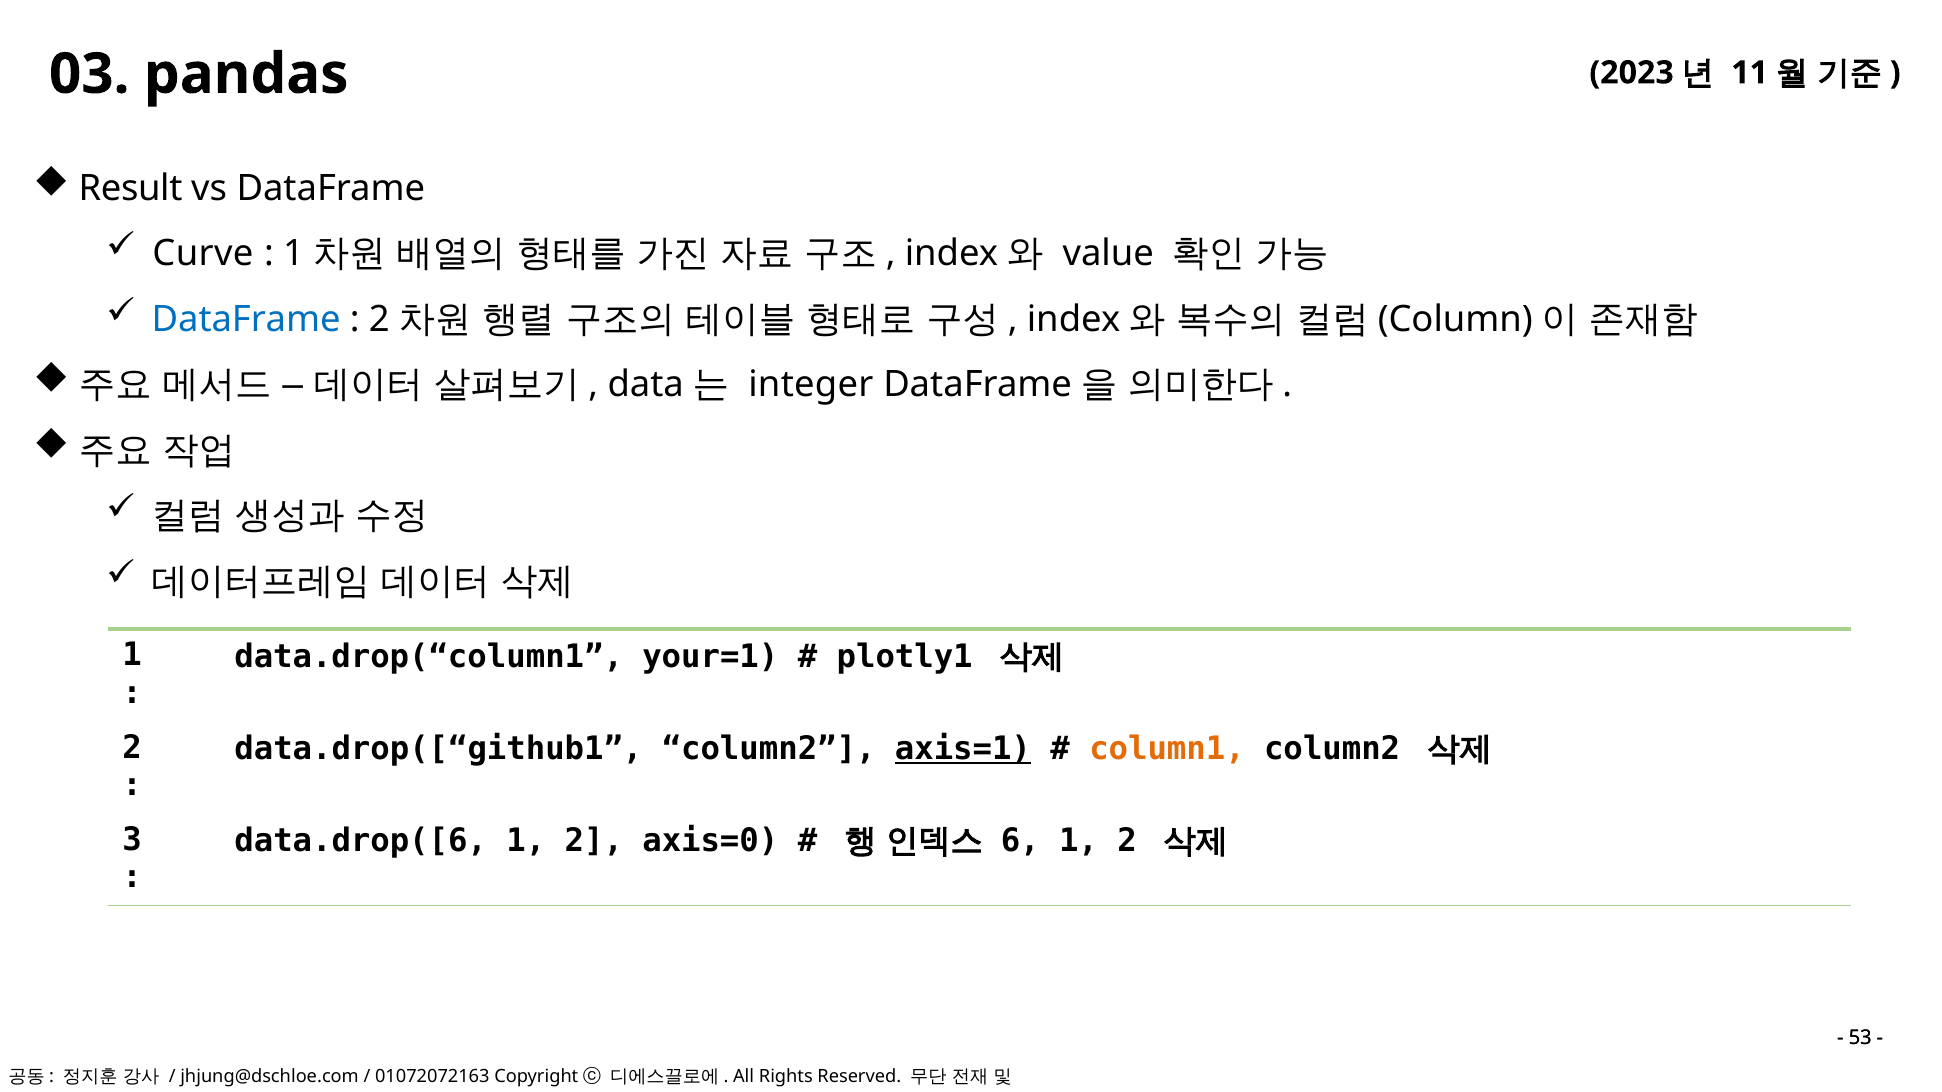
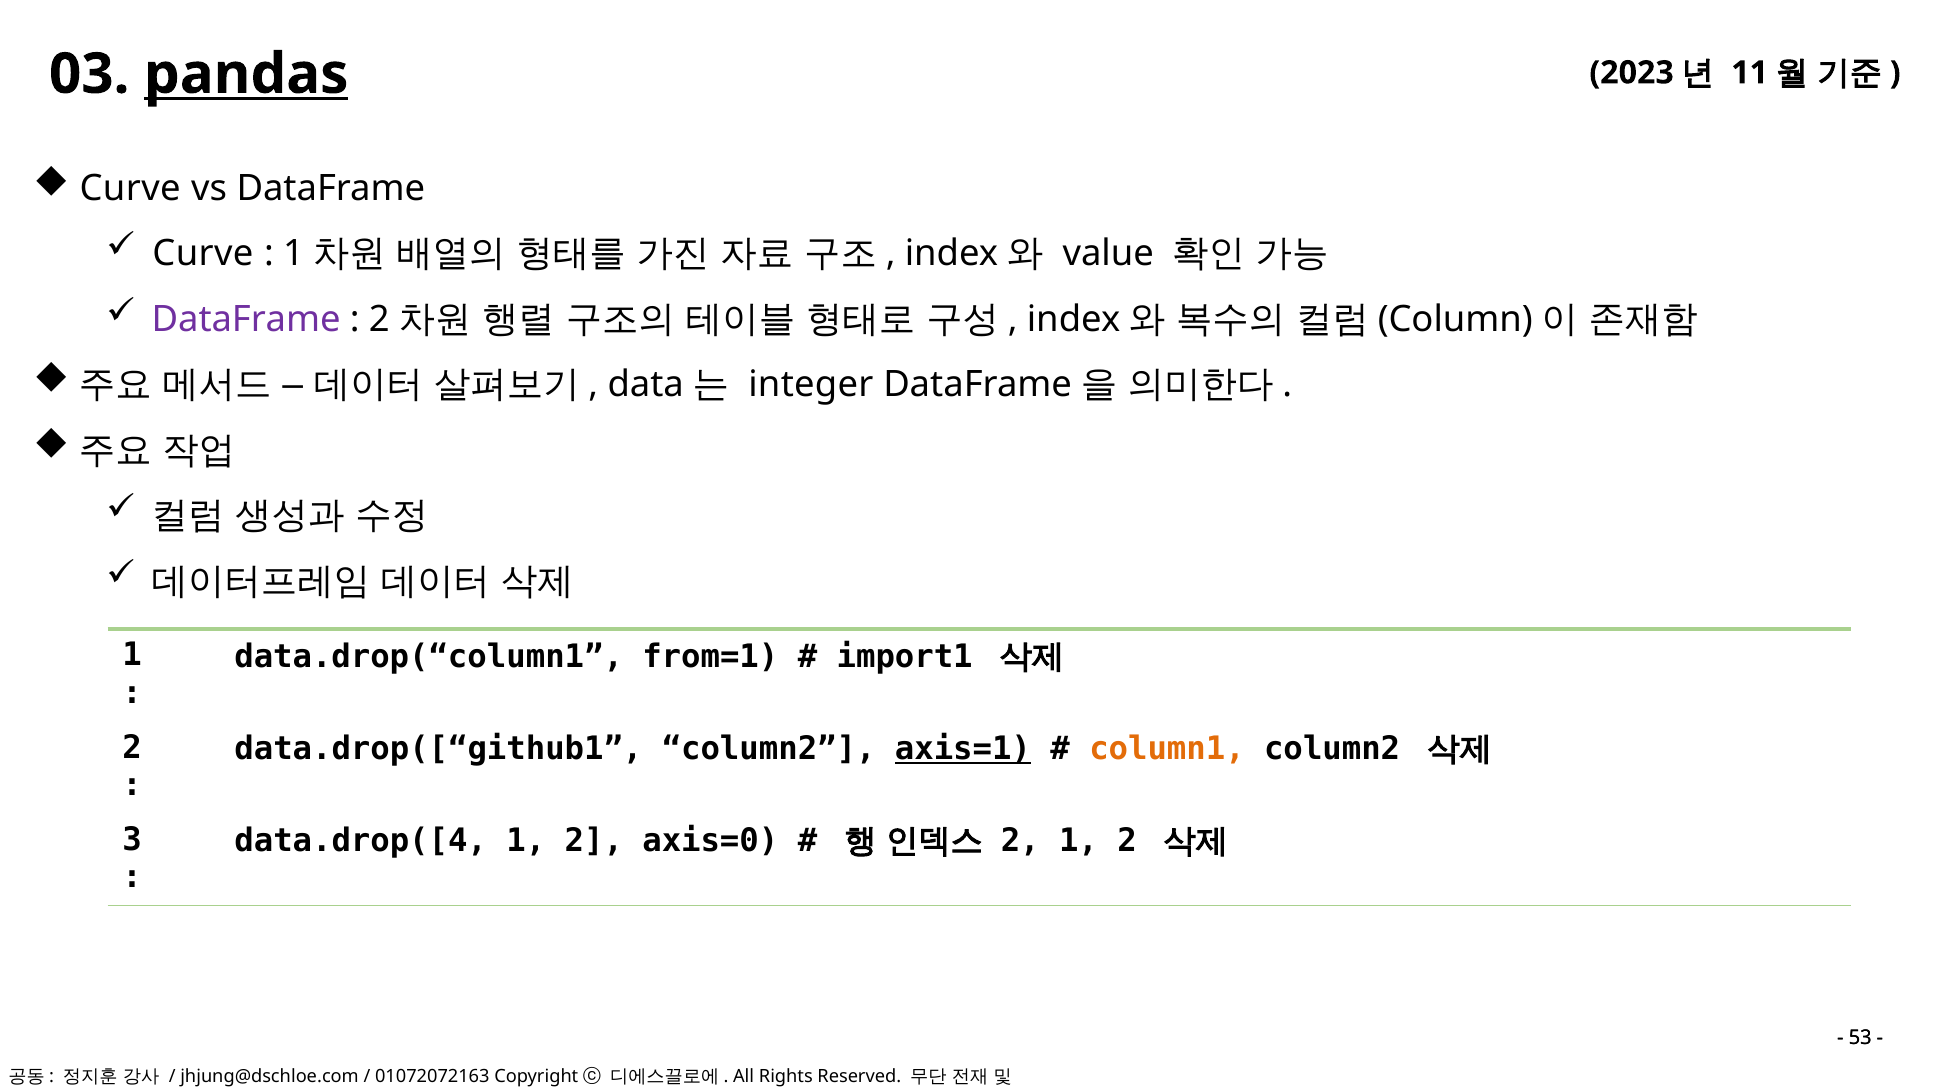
pandas underline: none -> present
Result at (130, 188): Result -> Curve
DataFrame at (246, 319) colour: blue -> purple
your=1: your=1 -> from=1
plotly1: plotly1 -> import1
data.drop([6: data.drop([6 -> data.drop([4
6 at (1020, 841): 6 -> 2
